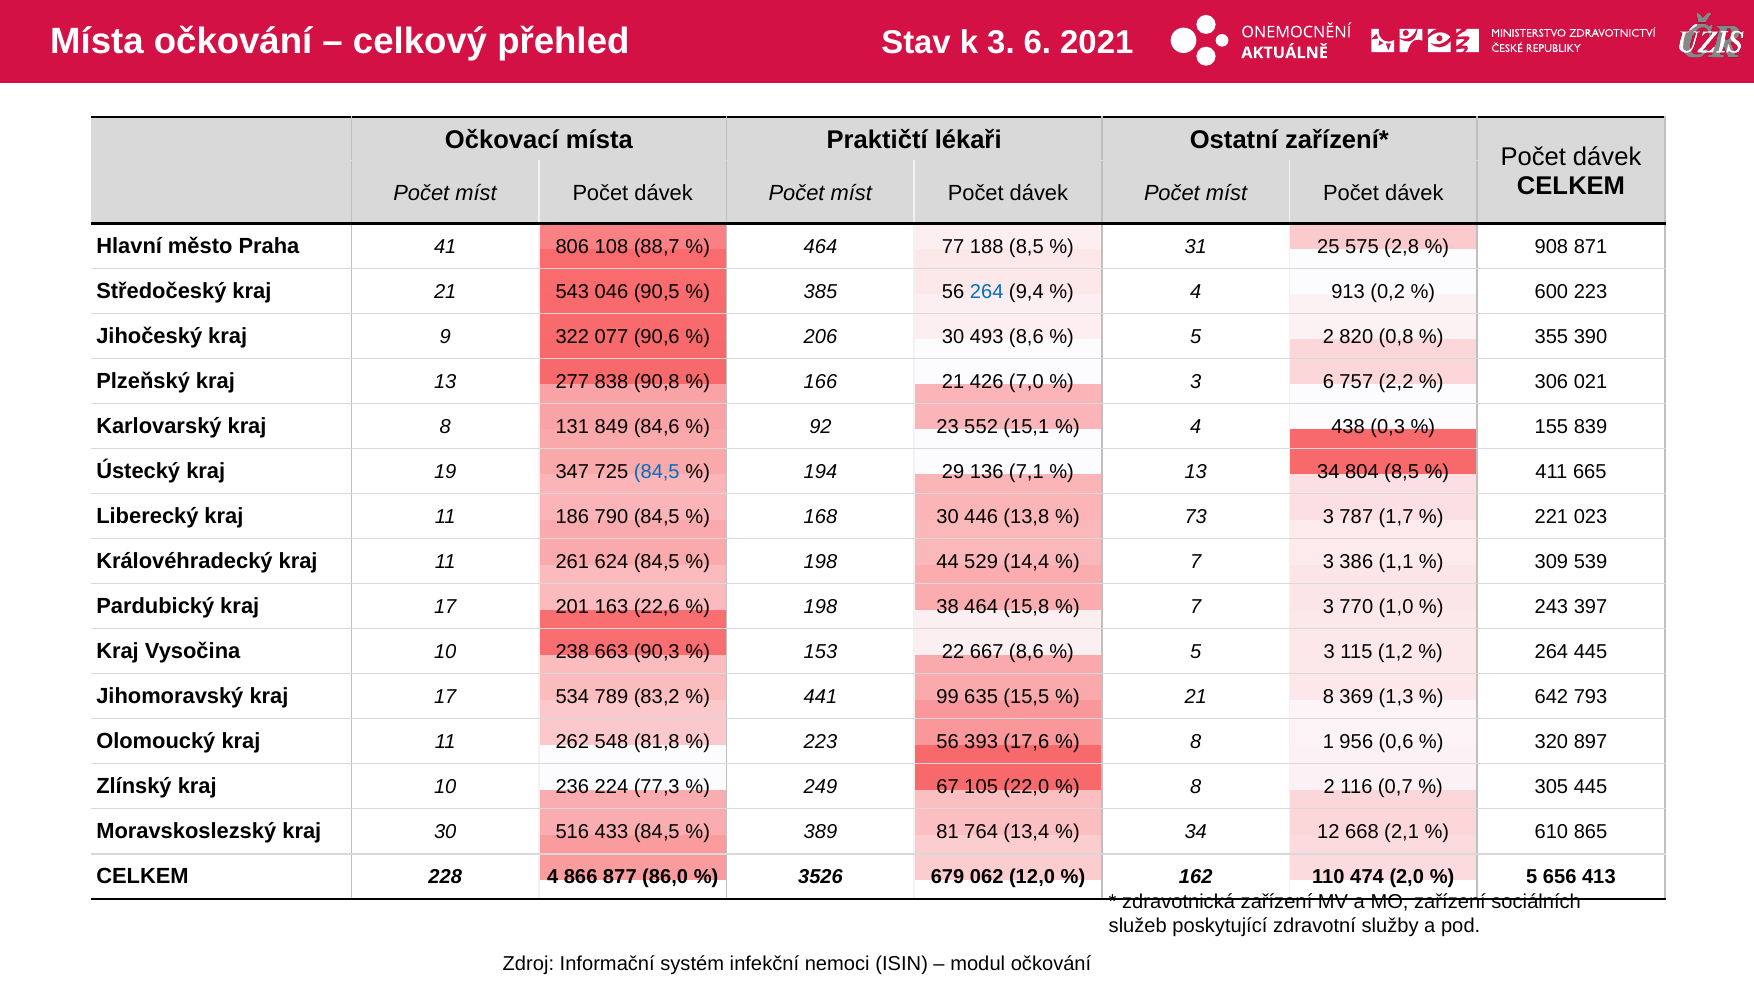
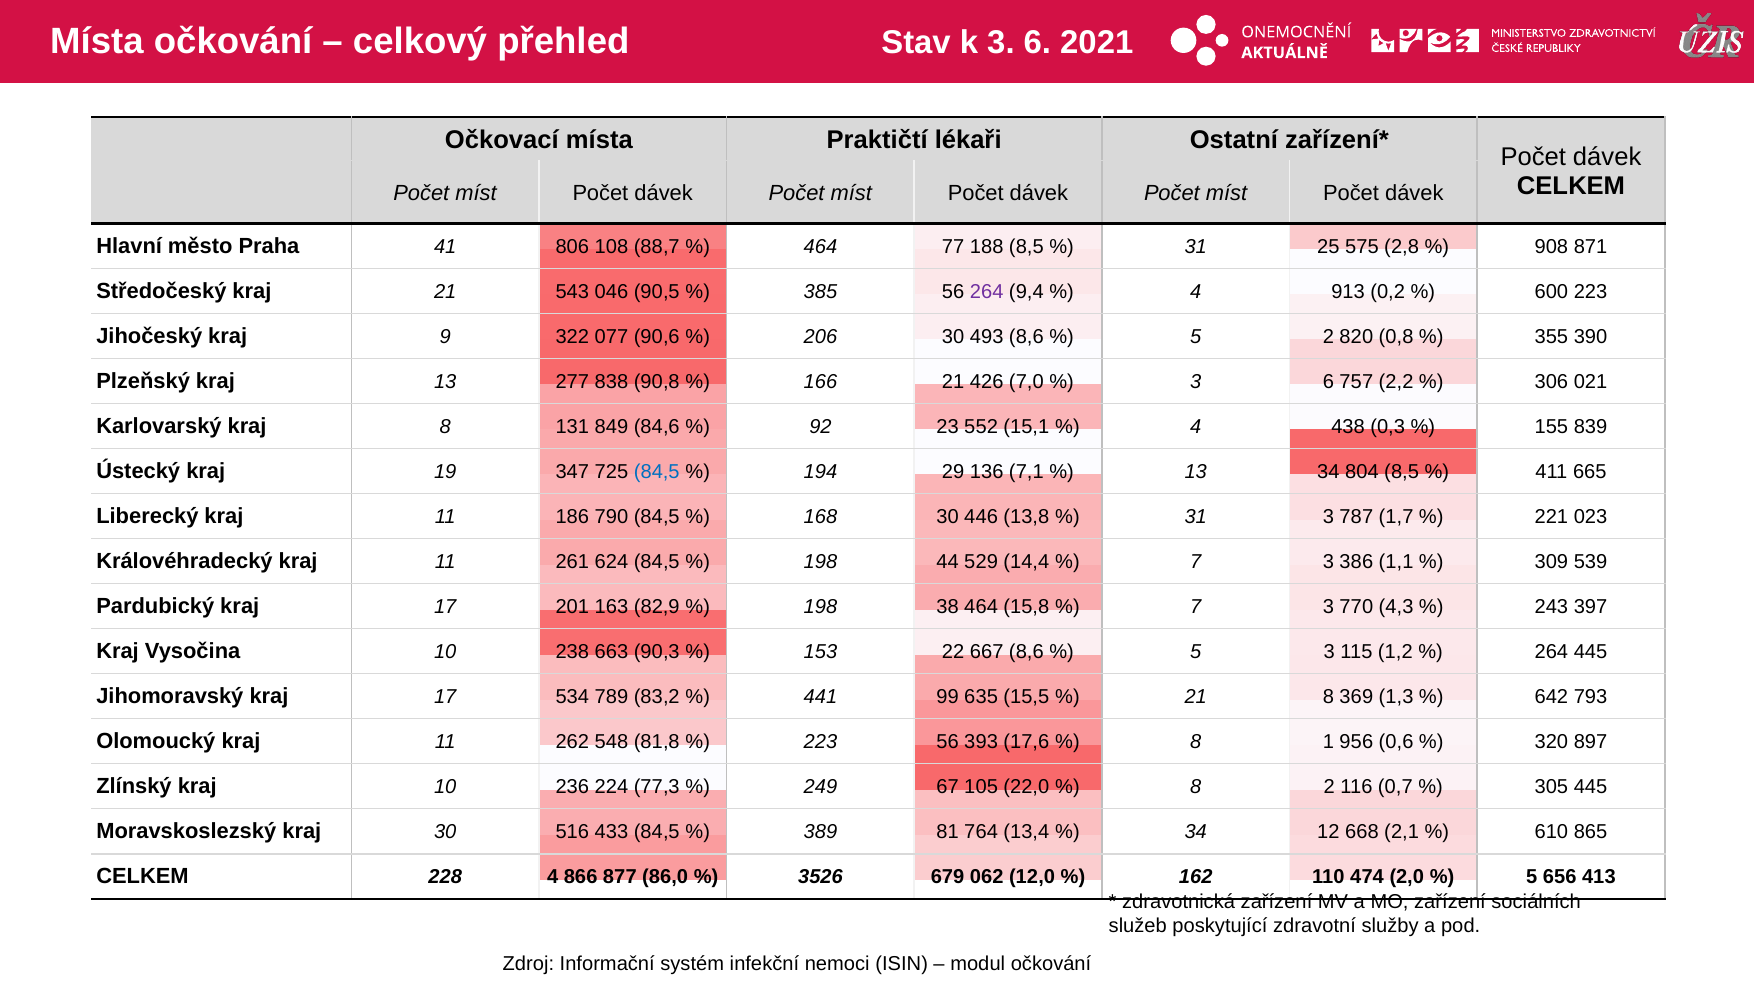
264 at (987, 292) colour: blue -> purple
73 at (1196, 517): 73 -> 31
22,6: 22,6 -> 82,9
1,0: 1,0 -> 4,3
